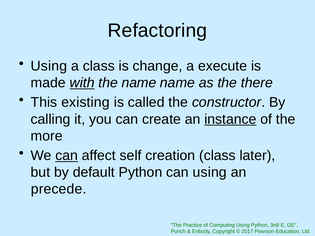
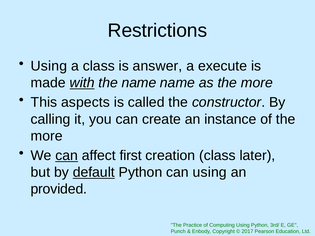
Refactoring: Refactoring -> Restrictions
change: change -> answer
as the there: there -> more
existing: existing -> aspects
instance underline: present -> none
self: self -> first
default underline: none -> present
precede: precede -> provided
